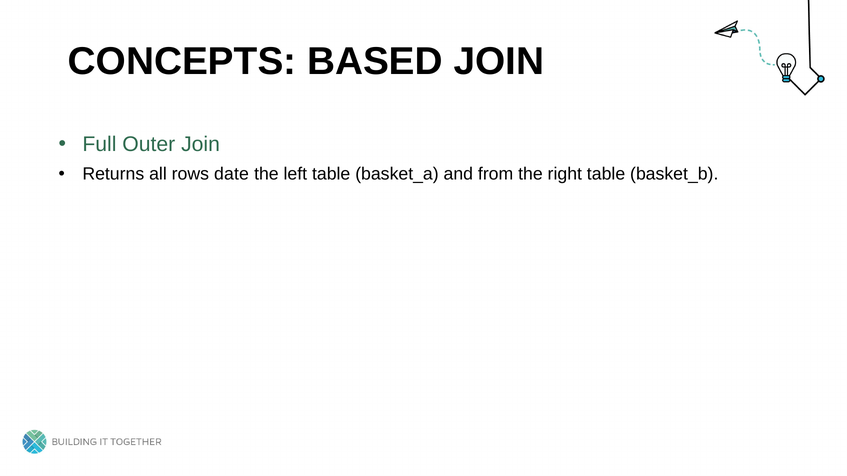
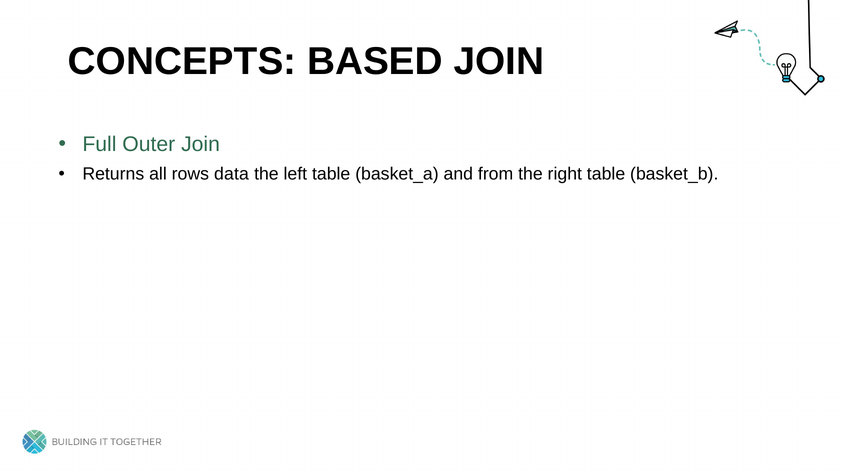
date: date -> data
